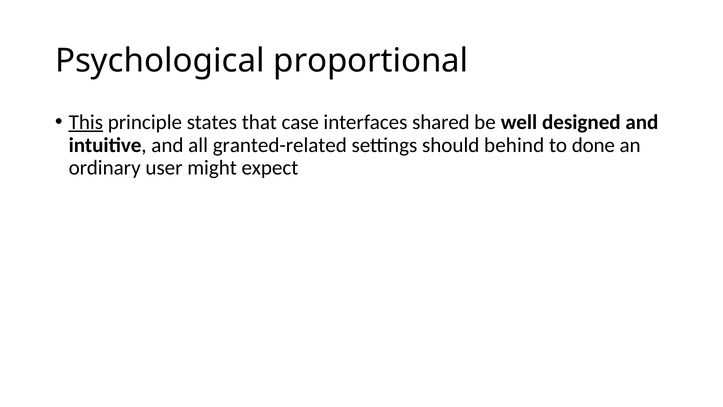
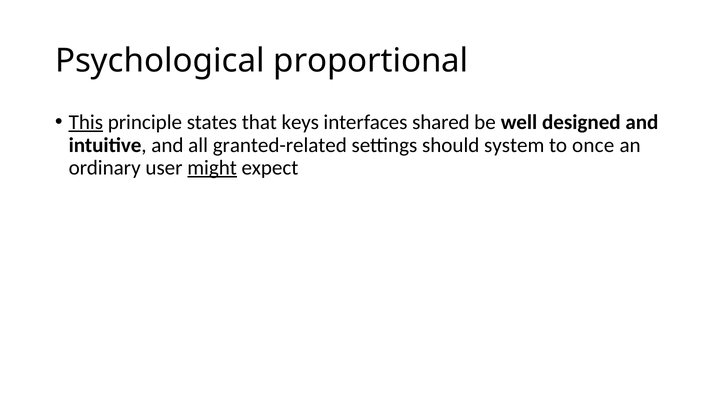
case: case -> keys
behind: behind -> system
done: done -> once
might underline: none -> present
